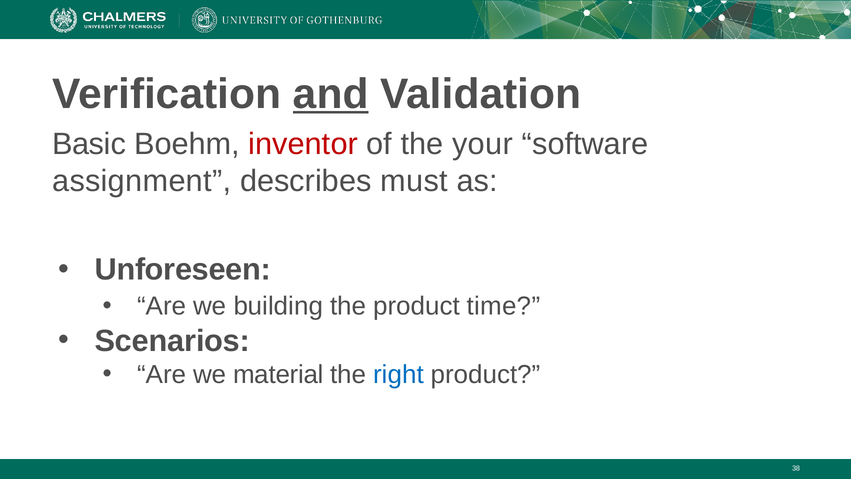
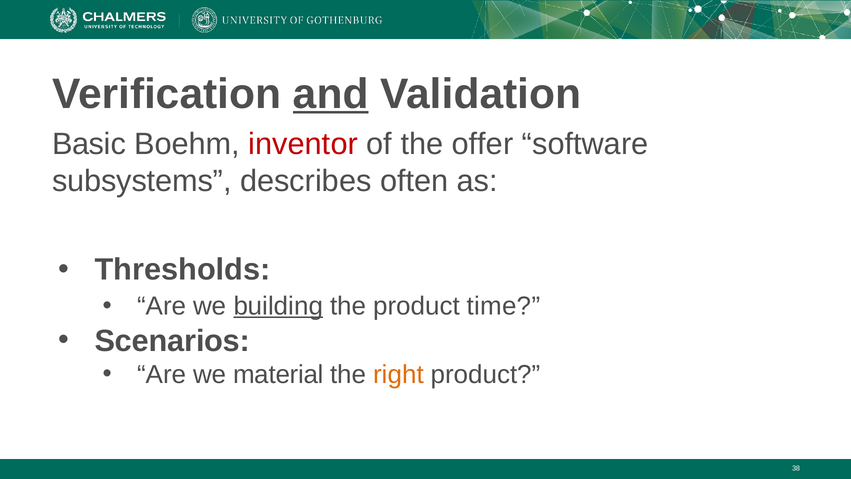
your: your -> offer
assignment: assignment -> subsystems
must: must -> often
Unforeseen: Unforeseen -> Thresholds
building underline: none -> present
right colour: blue -> orange
